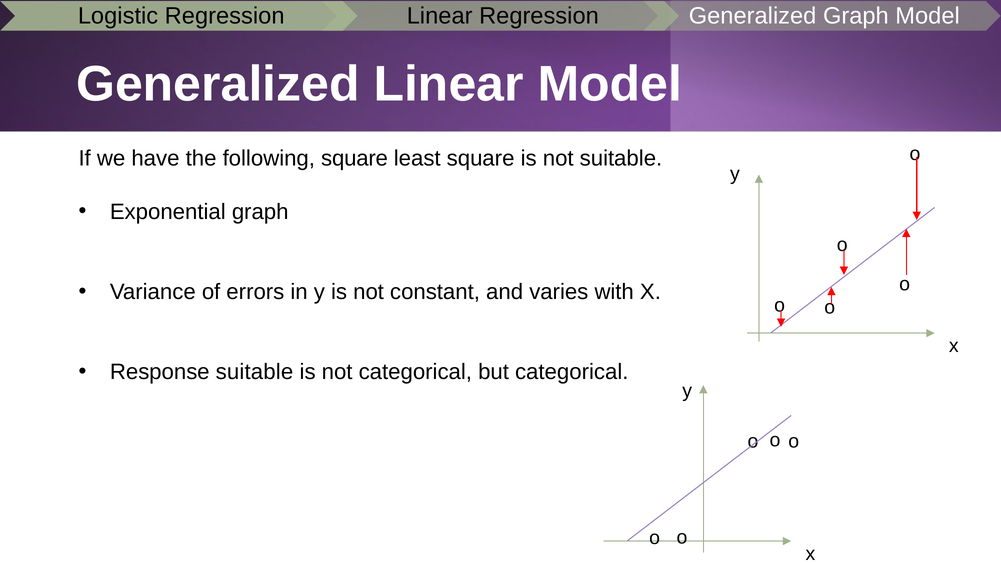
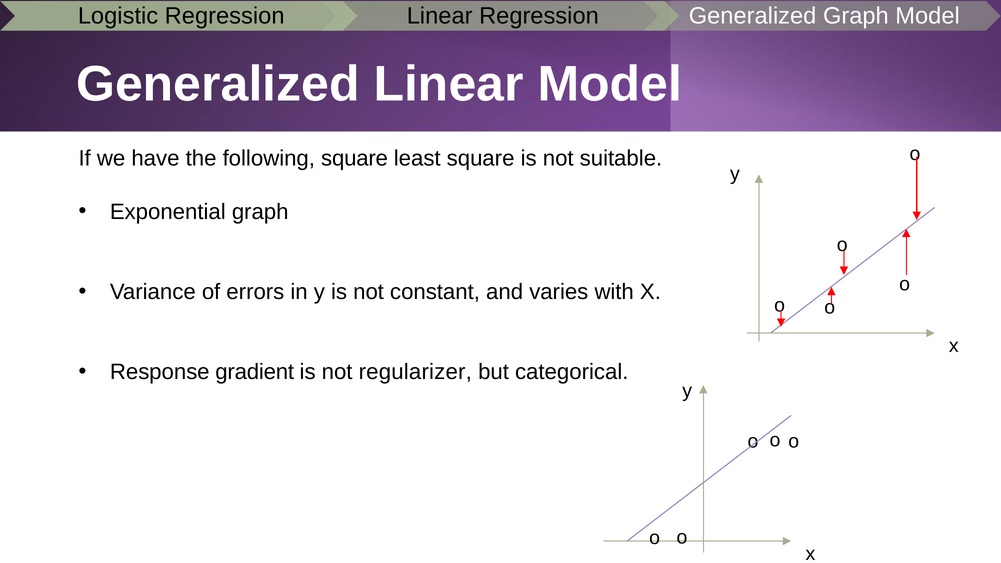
Response suitable: suitable -> gradient
not categorical: categorical -> regularizer
